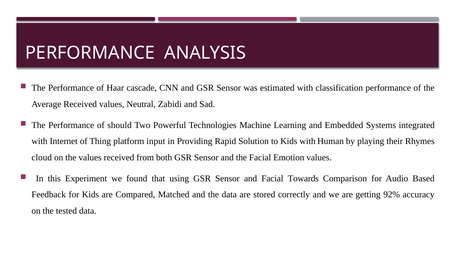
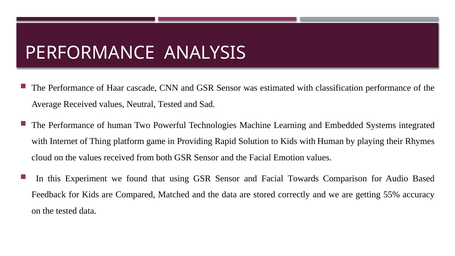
Neutral Zabidi: Zabidi -> Tested
of should: should -> human
input: input -> game
92%: 92% -> 55%
